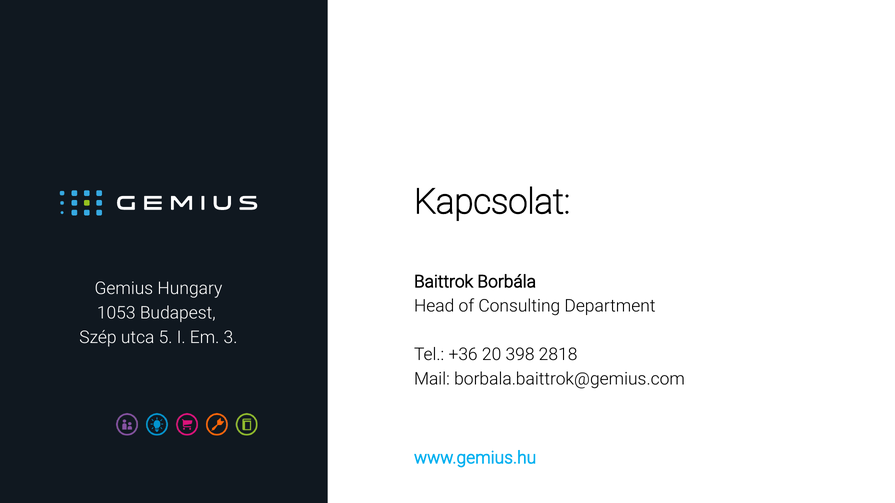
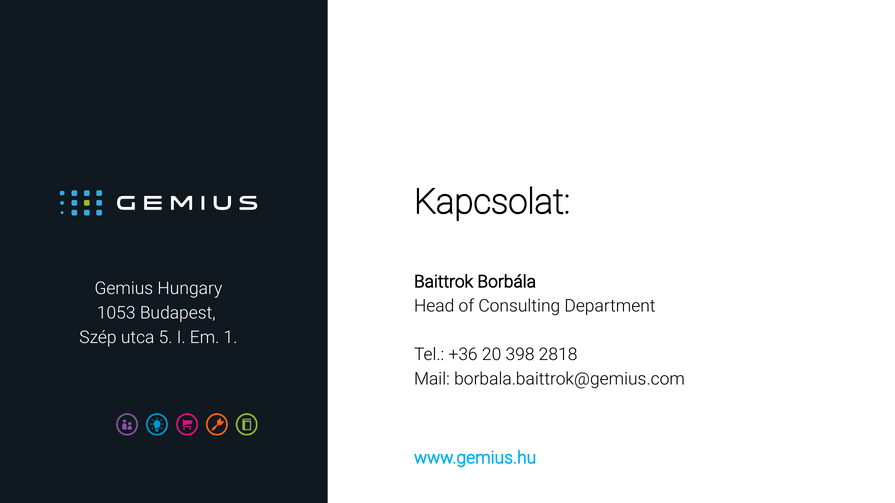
3: 3 -> 1
